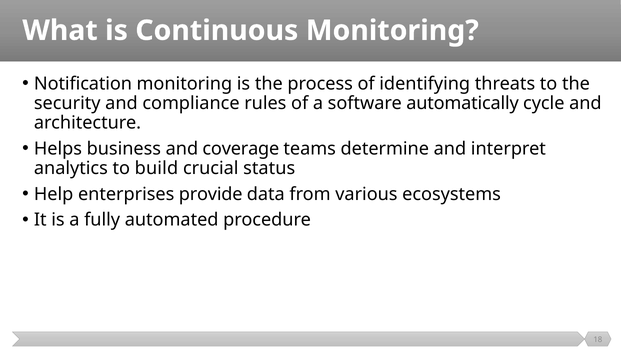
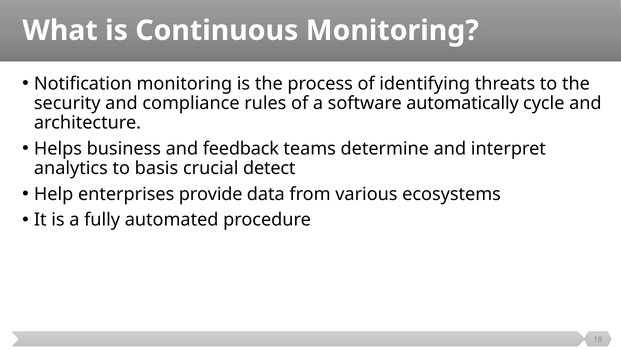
coverage: coverage -> feedback
build: build -> basis
status: status -> detect
